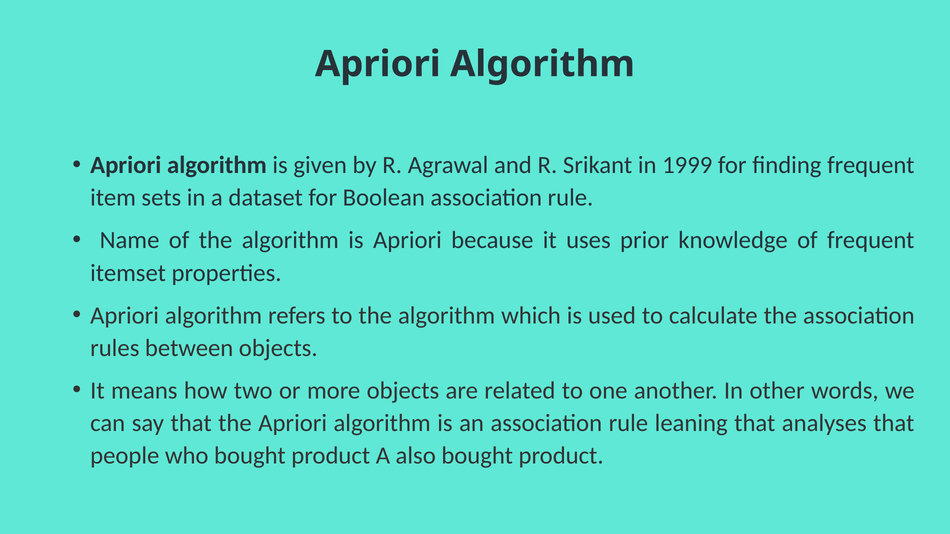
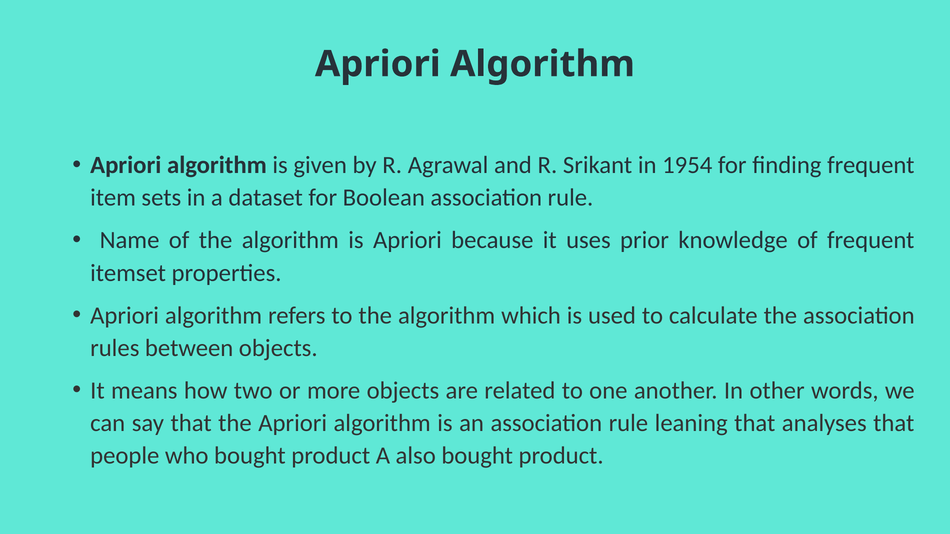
1999: 1999 -> 1954
